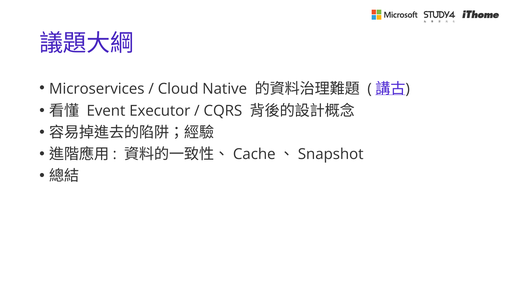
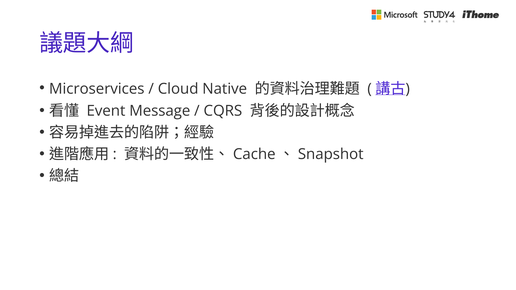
Executor: Executor -> Message
